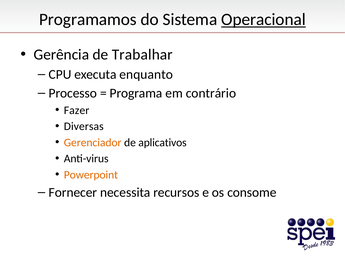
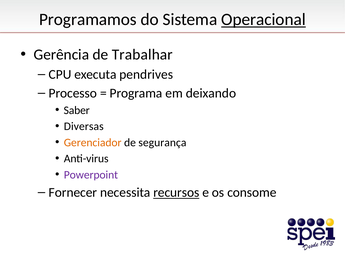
enquanto: enquanto -> pendrives
contrário: contrário -> deixando
Fazer: Fazer -> Saber
aplicativos: aplicativos -> segurança
Powerpoint colour: orange -> purple
recursos underline: none -> present
